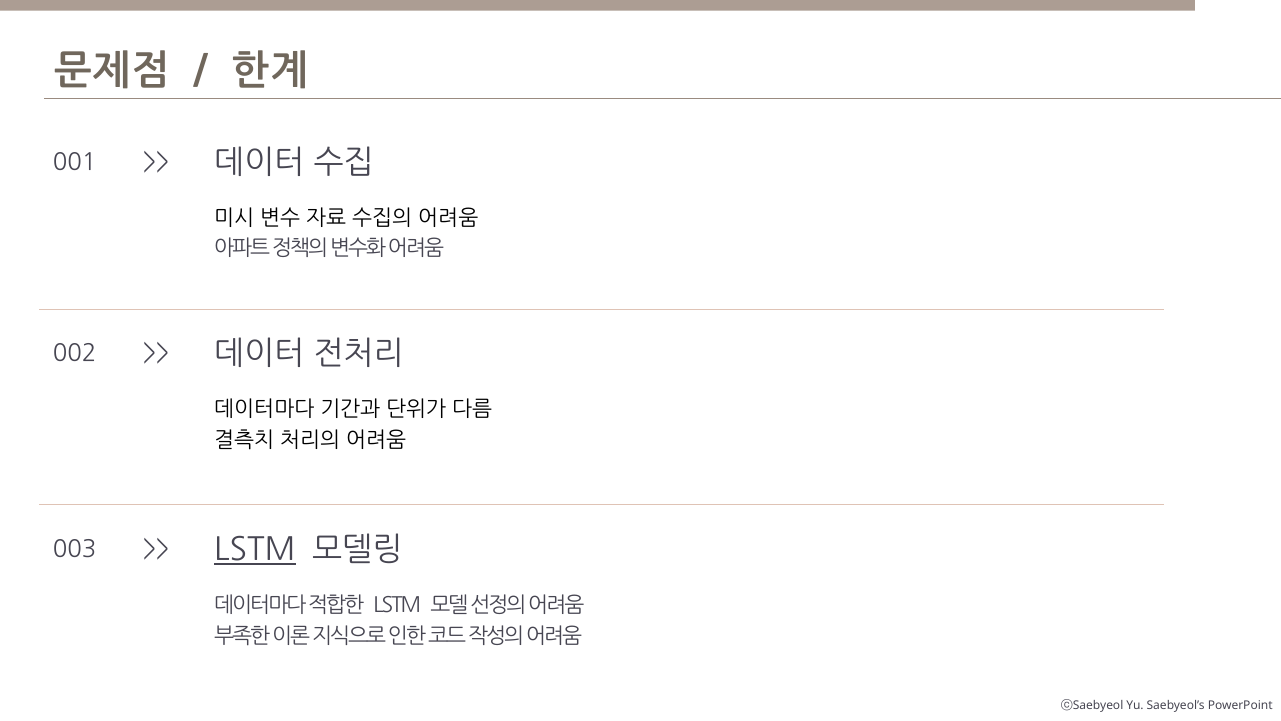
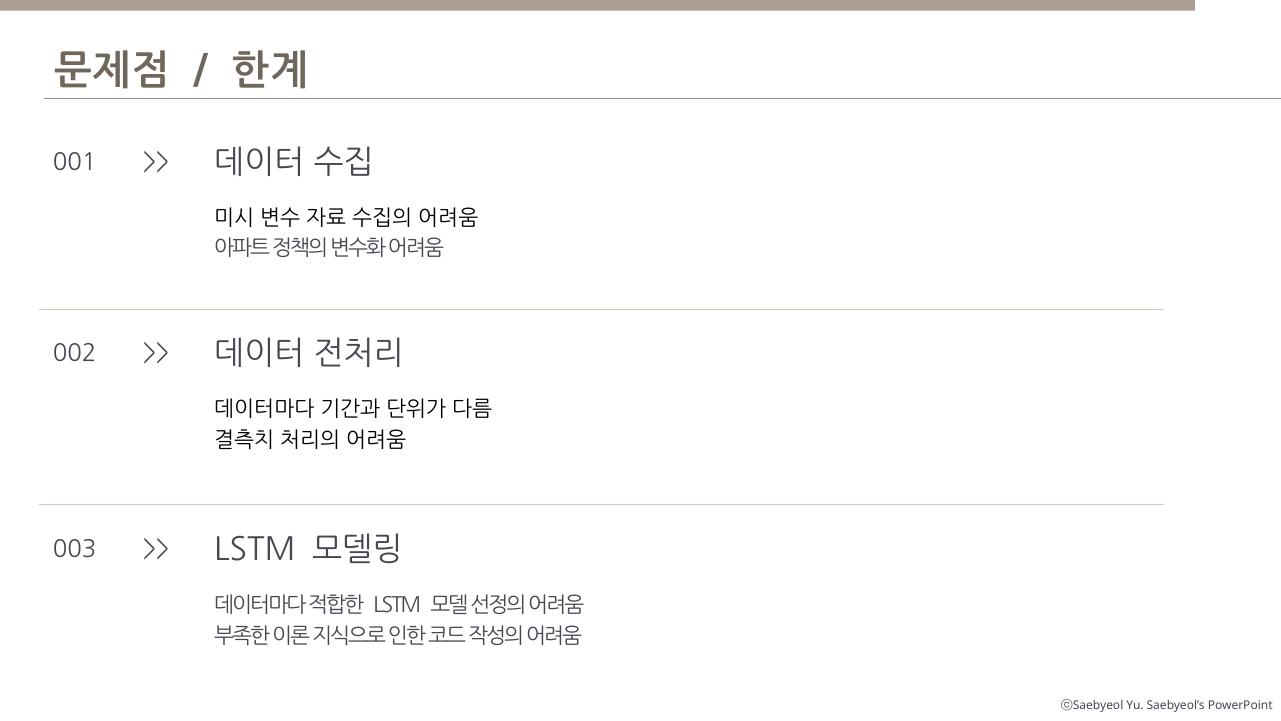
LSTM at (255, 550) underline: present -> none
